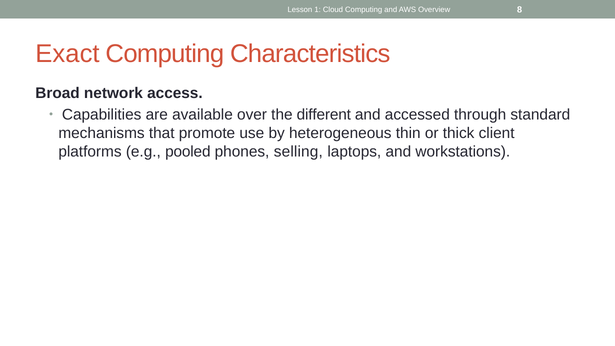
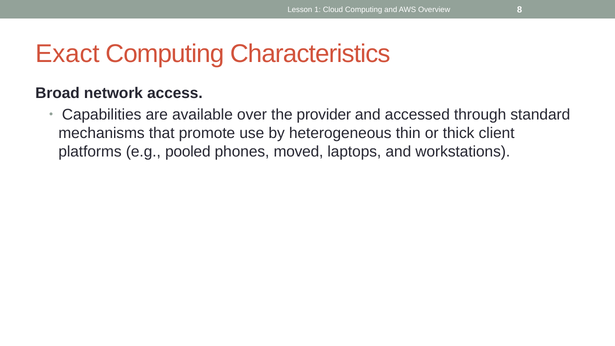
different: different -> provider
selling: selling -> moved
